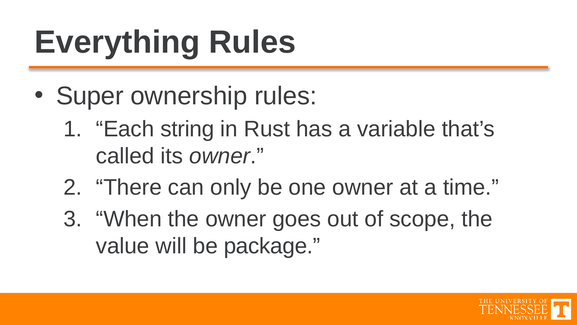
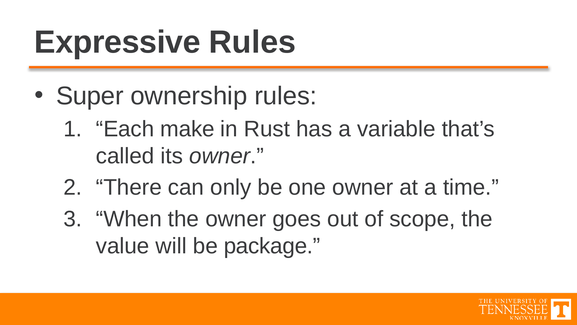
Everything: Everything -> Expressive
string: string -> make
